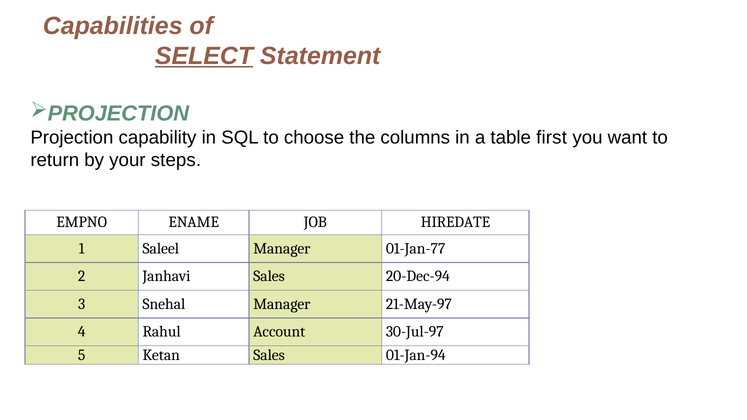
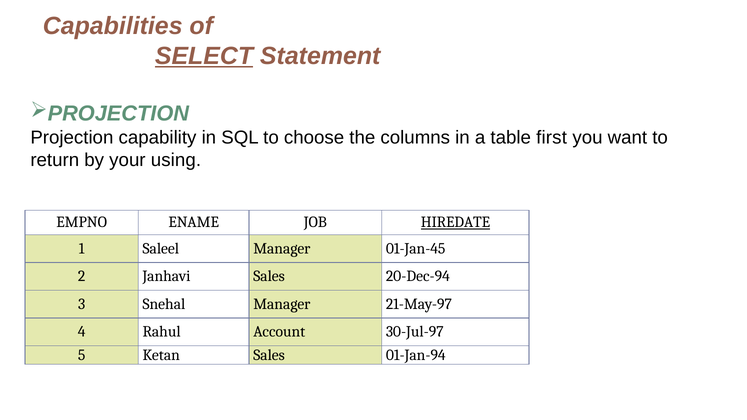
steps: steps -> using
HIREDATE underline: none -> present
01-Jan-77: 01-Jan-77 -> 01-Jan-45
